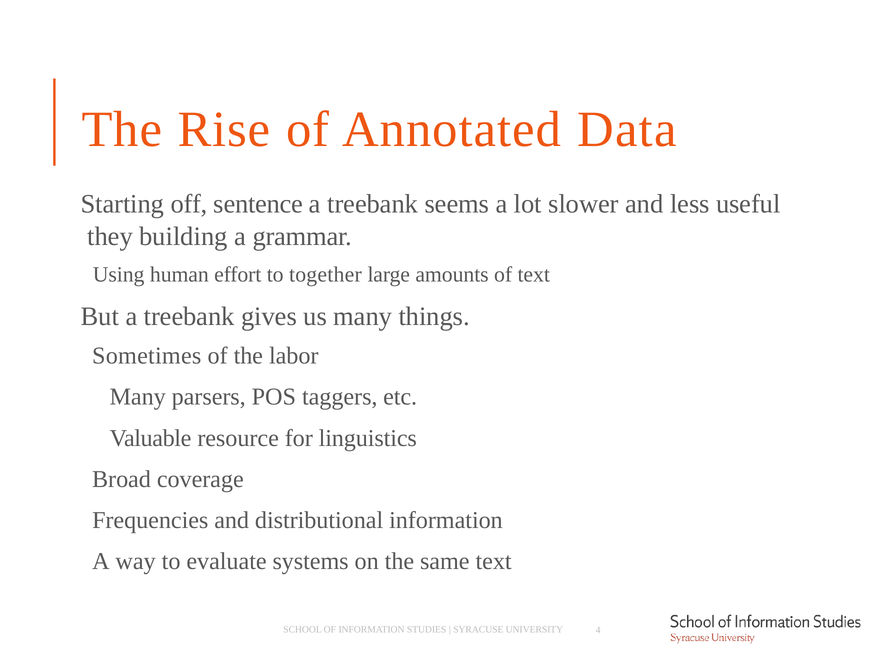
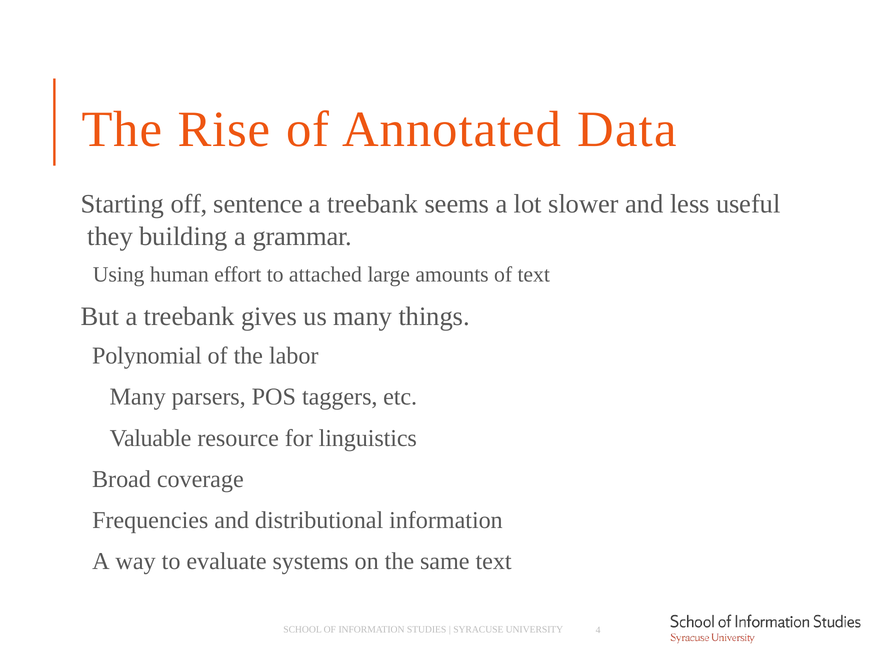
together: together -> attached
Sometimes: Sometimes -> Polynomial
